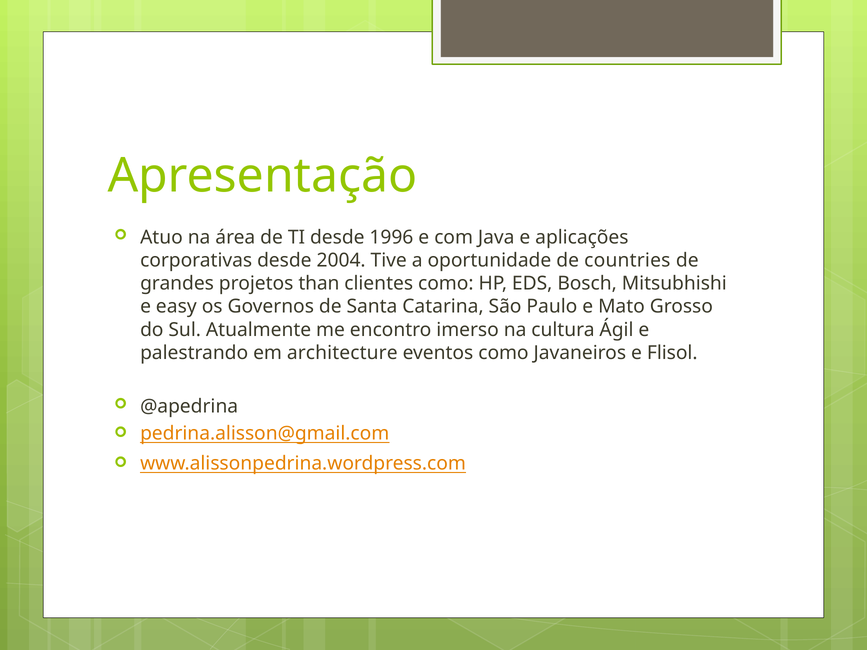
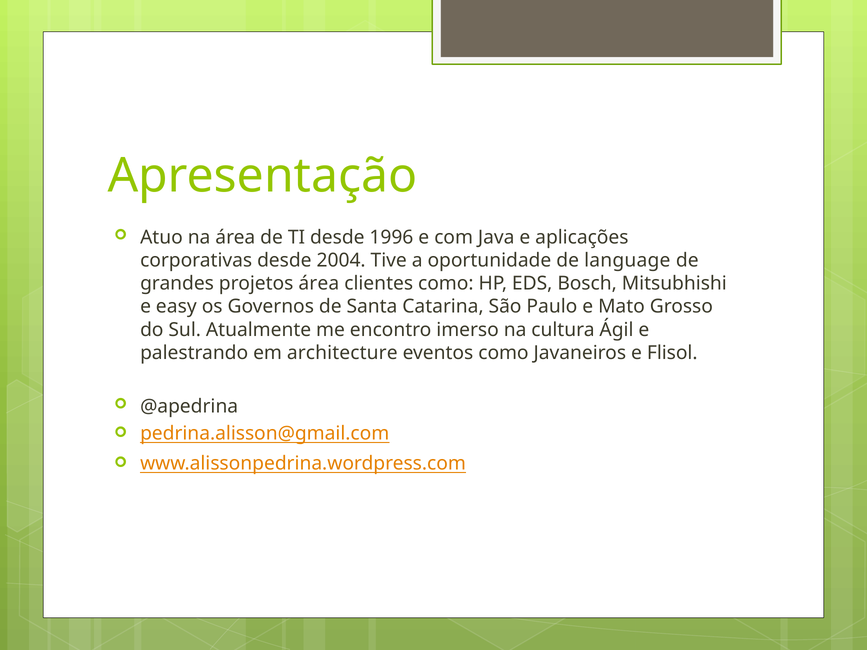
countries: countries -> language
projetos than: than -> área
